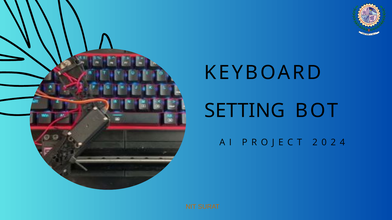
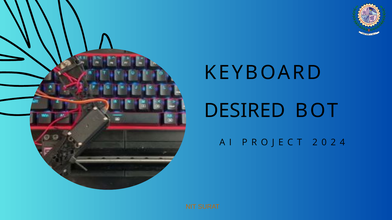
SETTING: SETTING -> DESIRED
